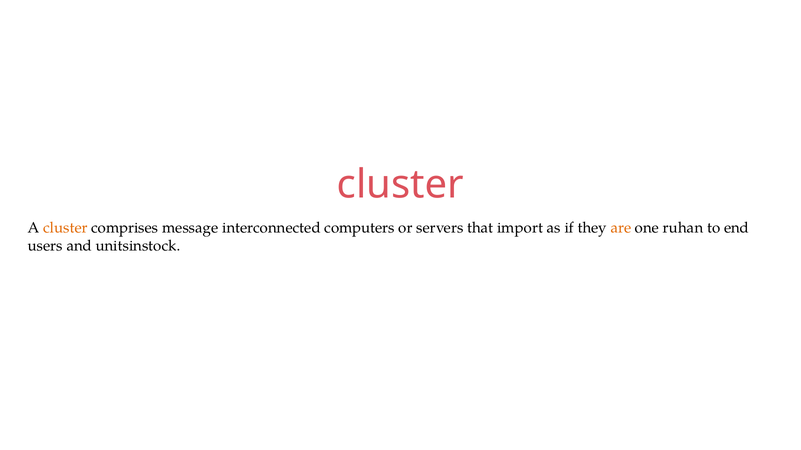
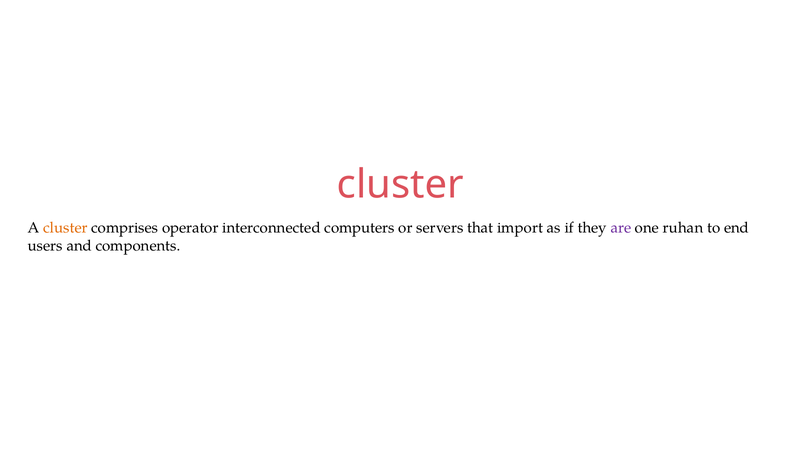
message: message -> operator
are colour: orange -> purple
unitsinstock: unitsinstock -> components
